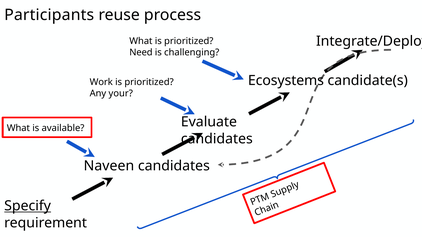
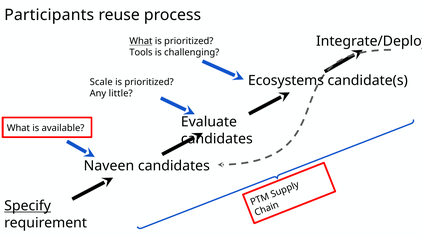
What at (141, 41) underline: none -> present
Need: Need -> Tools
Work: Work -> Scale
your: your -> little
